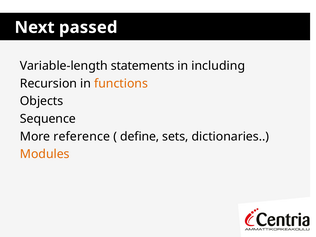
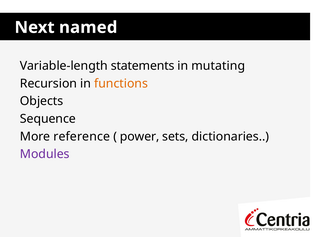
passed: passed -> named
including: including -> mutating
define: define -> power
Modules colour: orange -> purple
